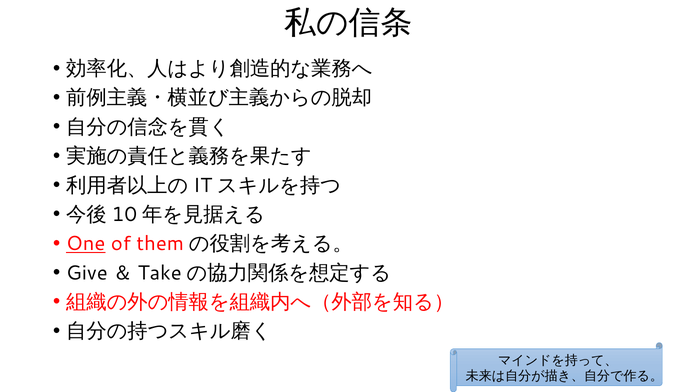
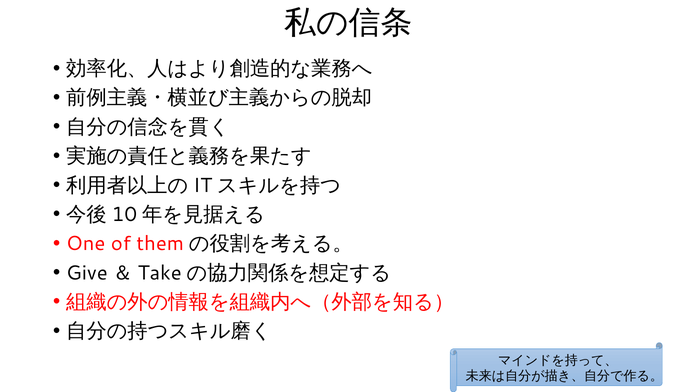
One underline: present -> none
